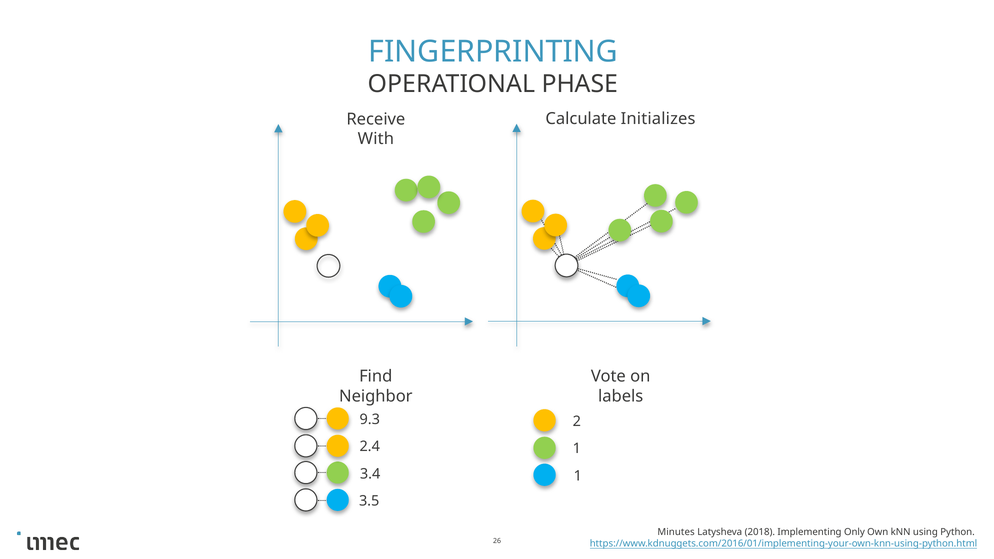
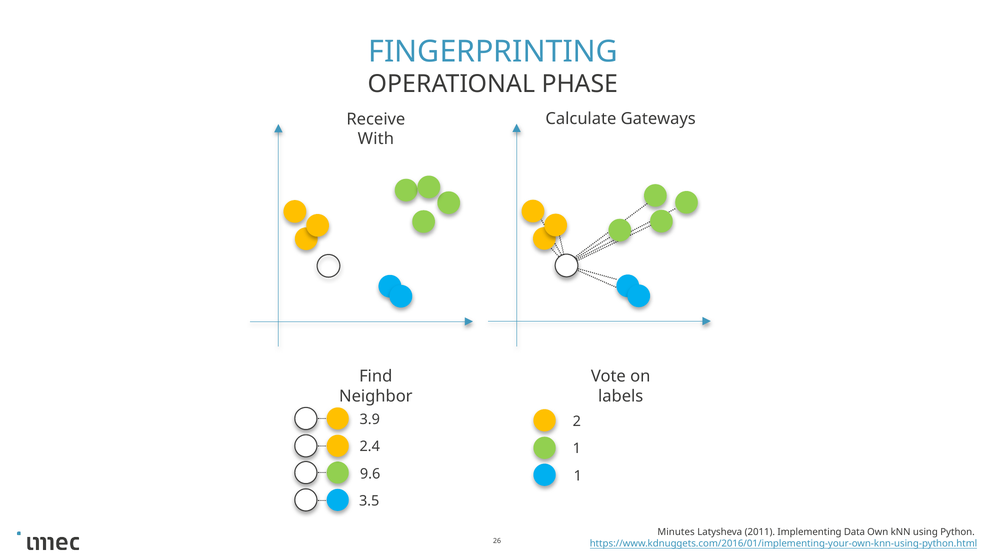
Initializes: Initializes -> Gateways
9.3: 9.3 -> 3.9
3.4: 3.4 -> 9.6
2018: 2018 -> 2011
Only: Only -> Data
